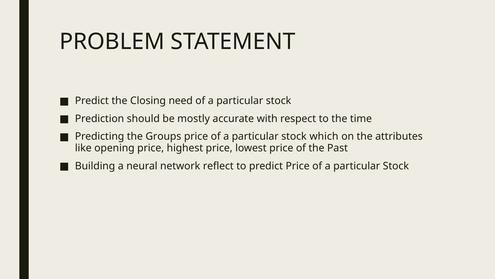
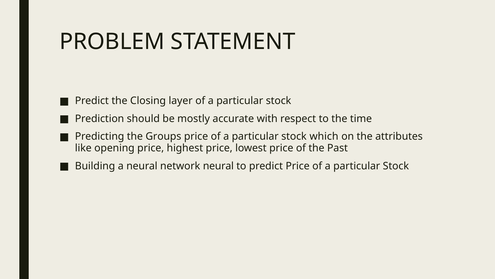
need: need -> layer
network reflect: reflect -> neural
